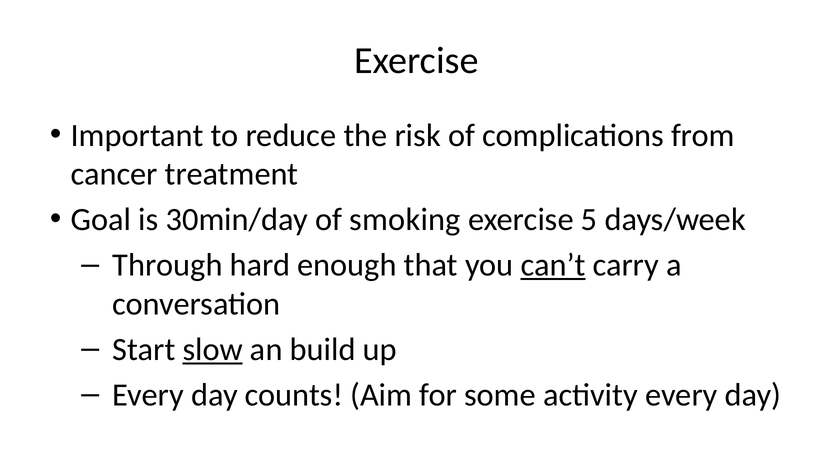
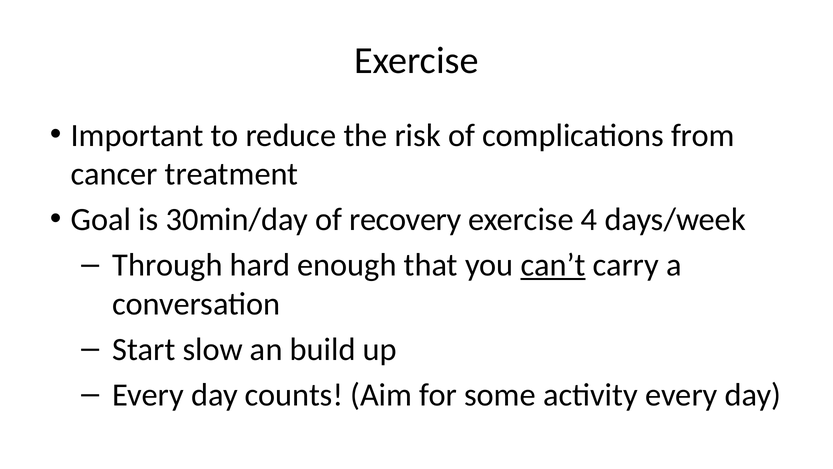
smoking: smoking -> recovery
5: 5 -> 4
slow underline: present -> none
